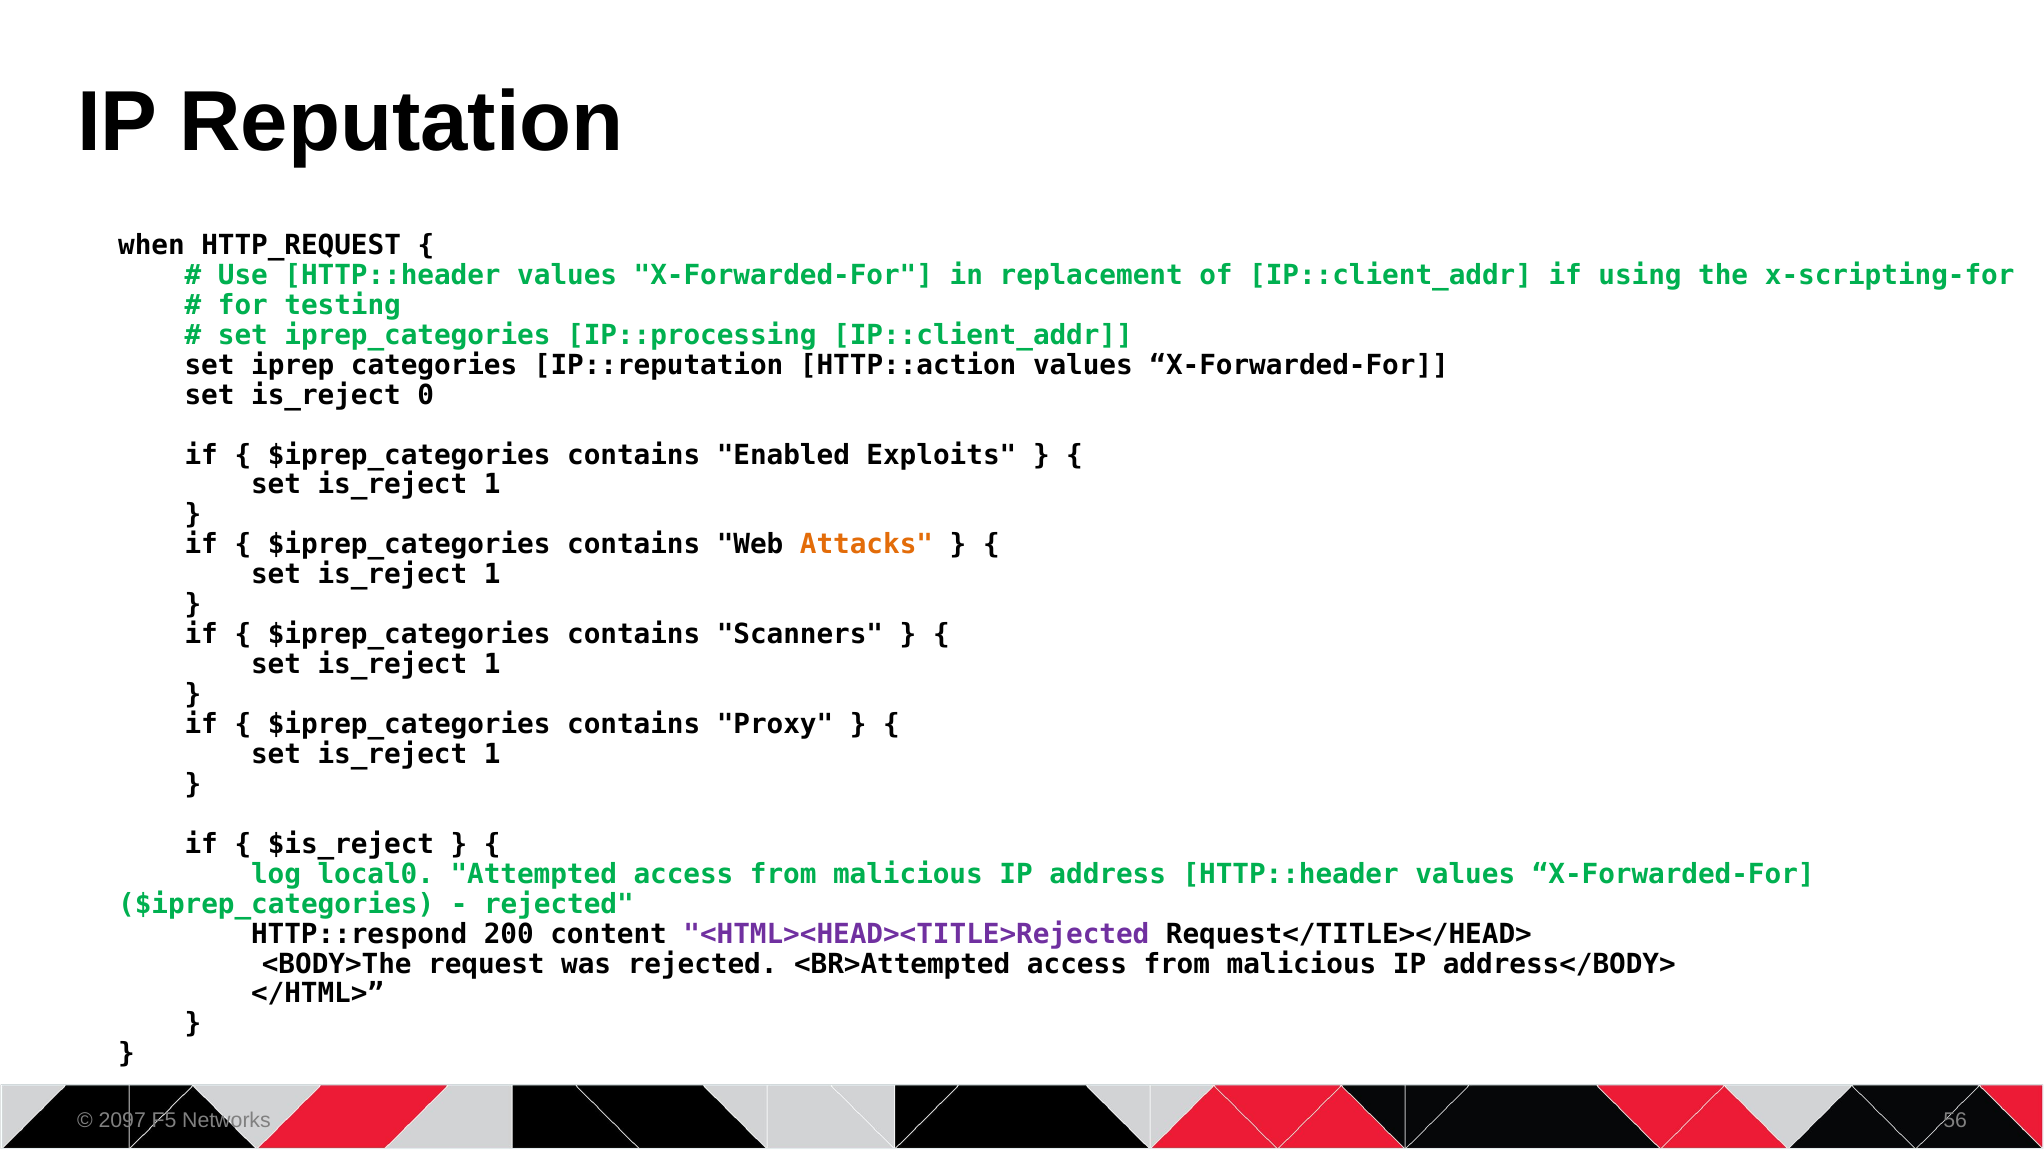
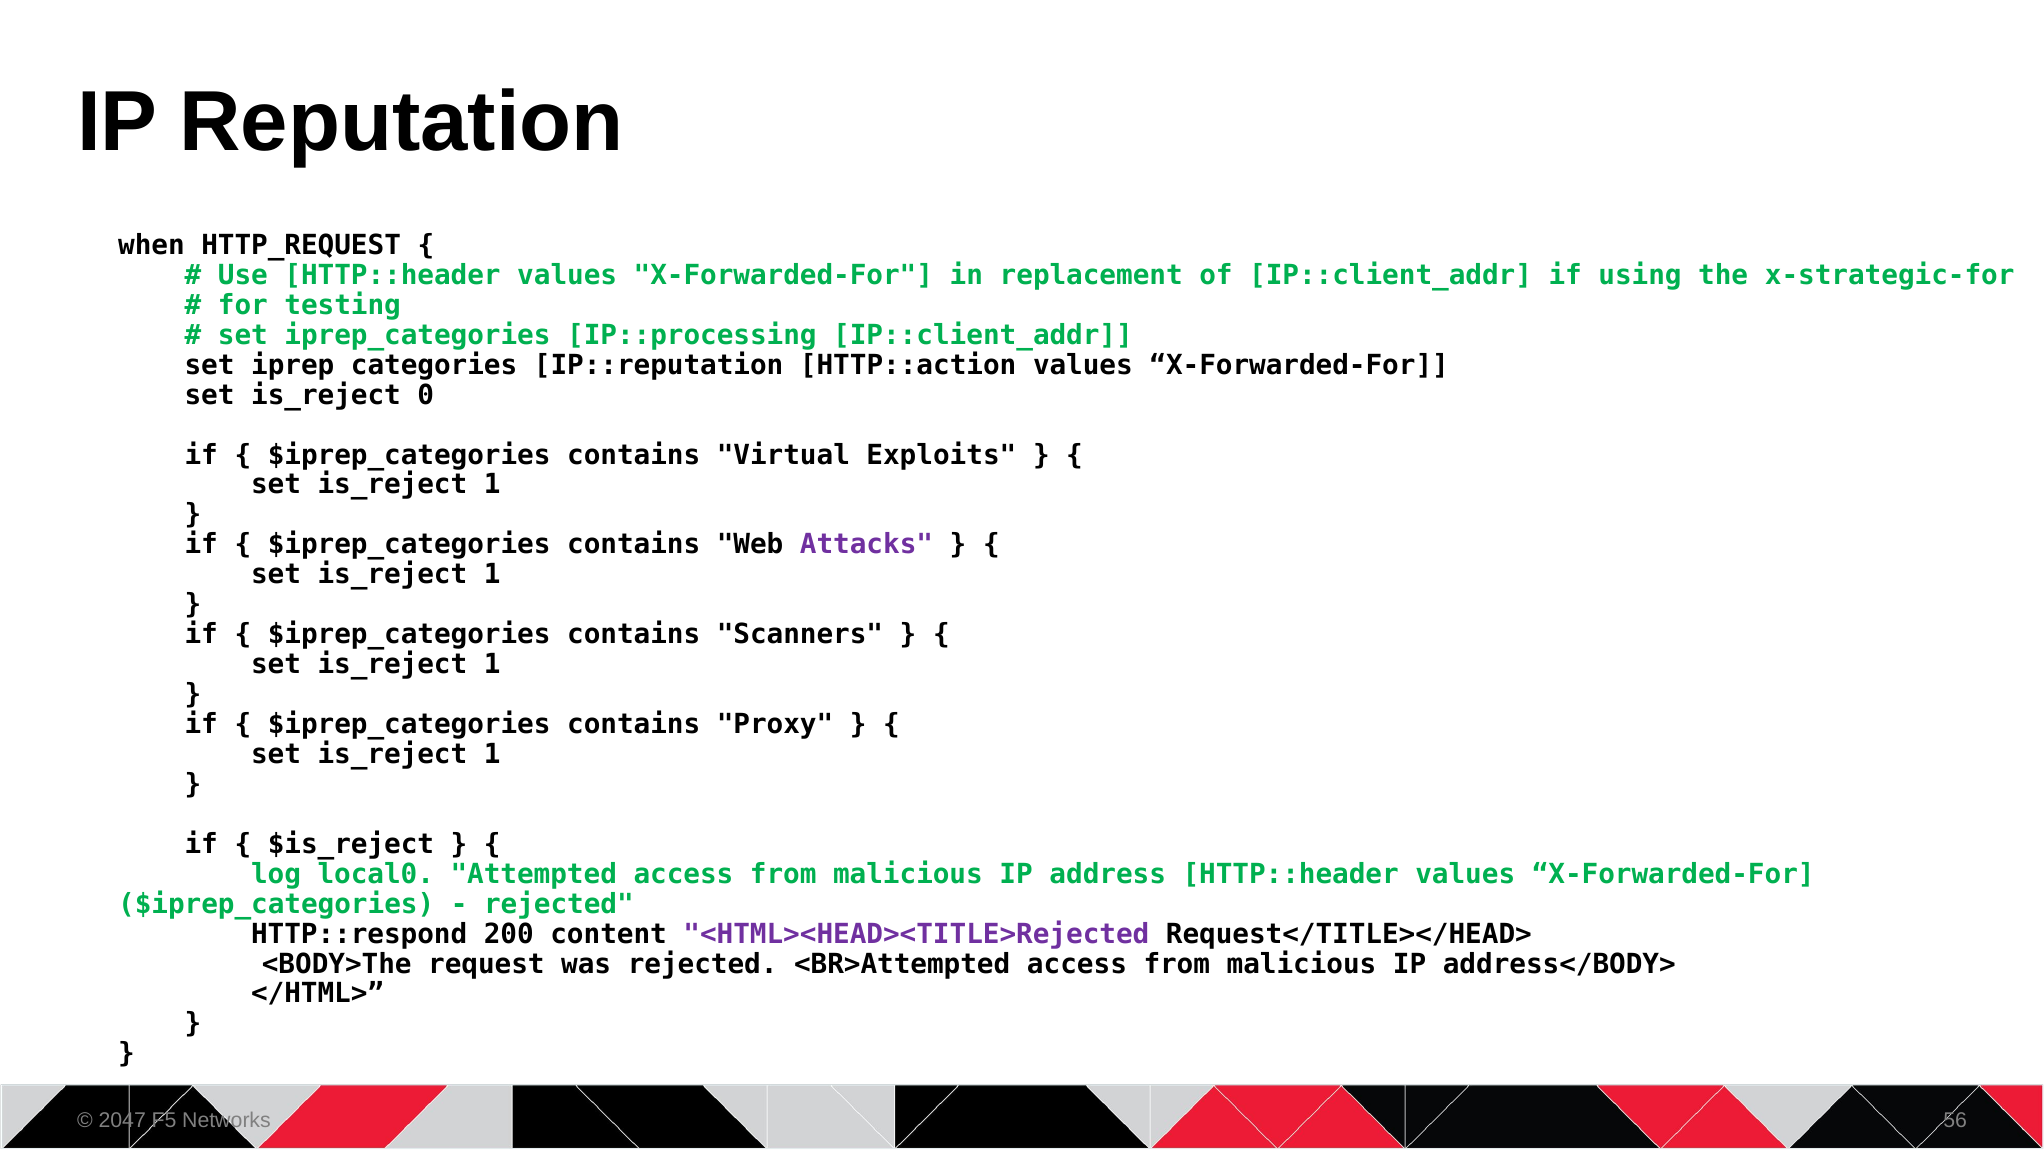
x-scripting-for: x-scripting-for -> x-strategic-for
Enabled: Enabled -> Virtual
Attacks colour: orange -> purple
2097: 2097 -> 2047
